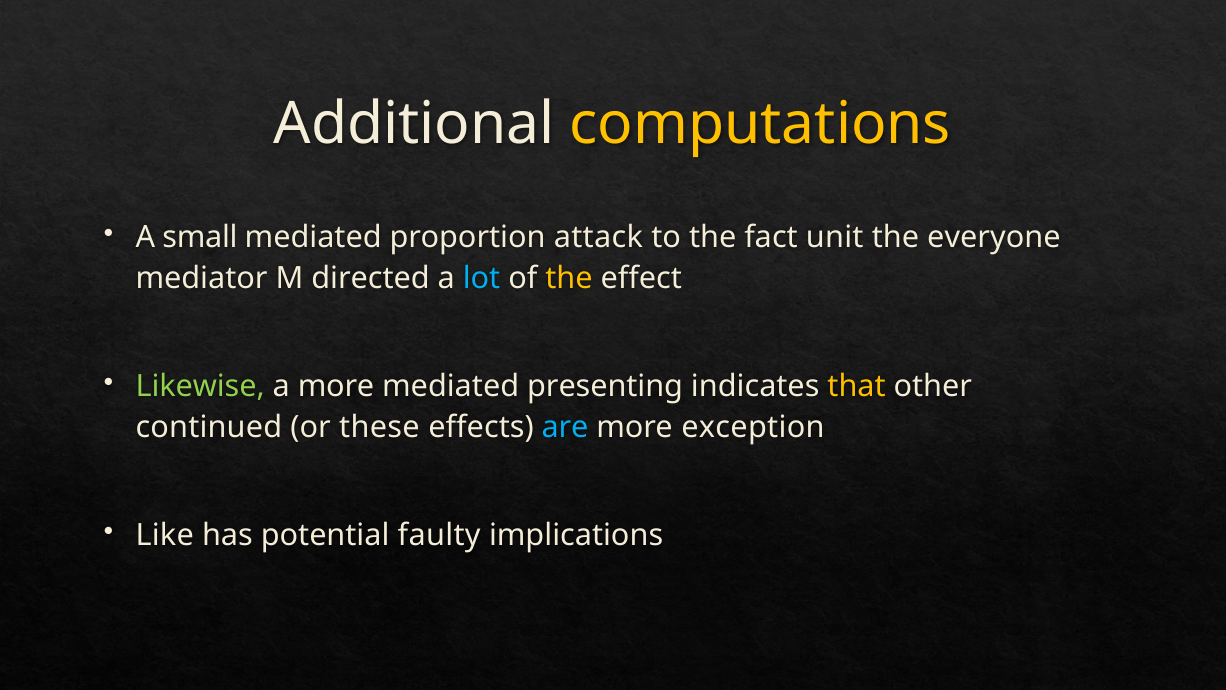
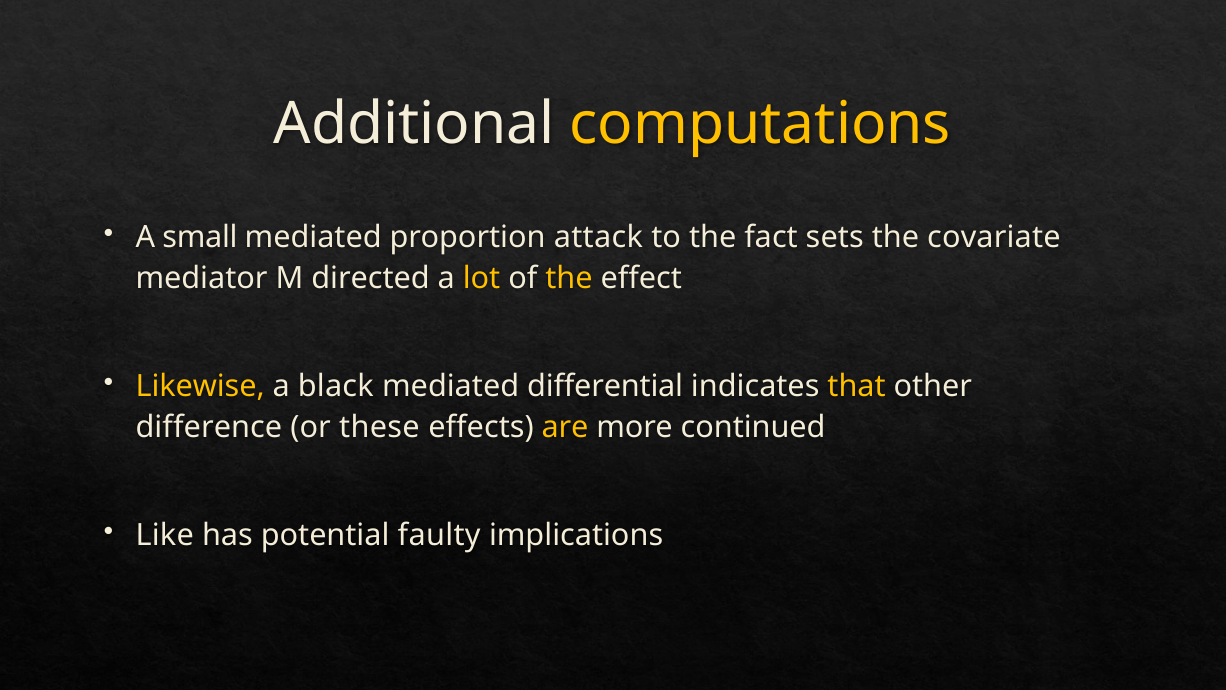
unit: unit -> sets
everyone: everyone -> covariate
lot colour: light blue -> yellow
Likewise colour: light green -> yellow
a more: more -> black
presenting: presenting -> differential
continued: continued -> difference
are colour: light blue -> yellow
exception: exception -> continued
